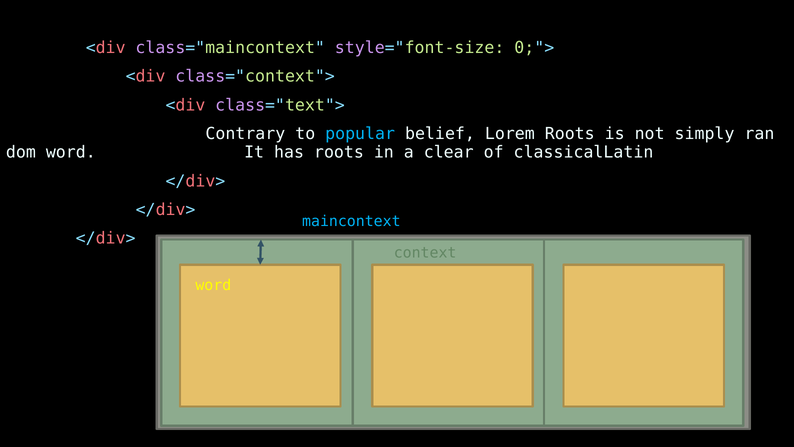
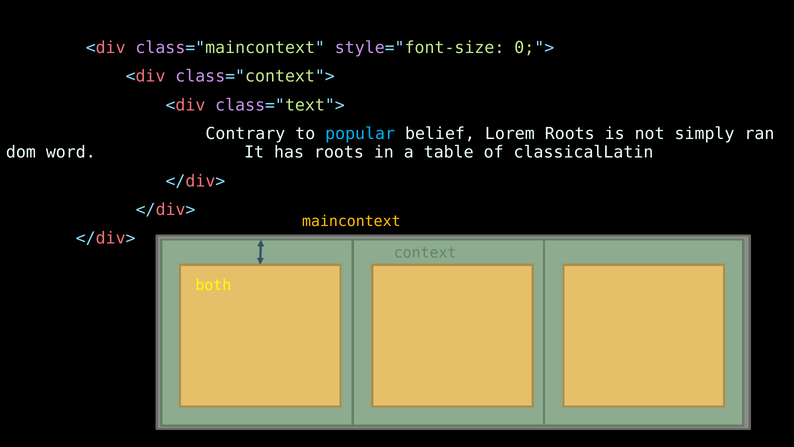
clear: clear -> table
maincontext colour: light blue -> yellow
word at (213, 285): word -> both
